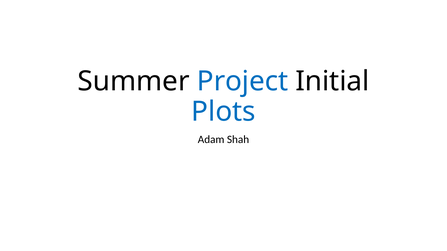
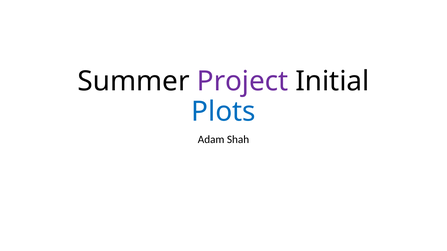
Project colour: blue -> purple
